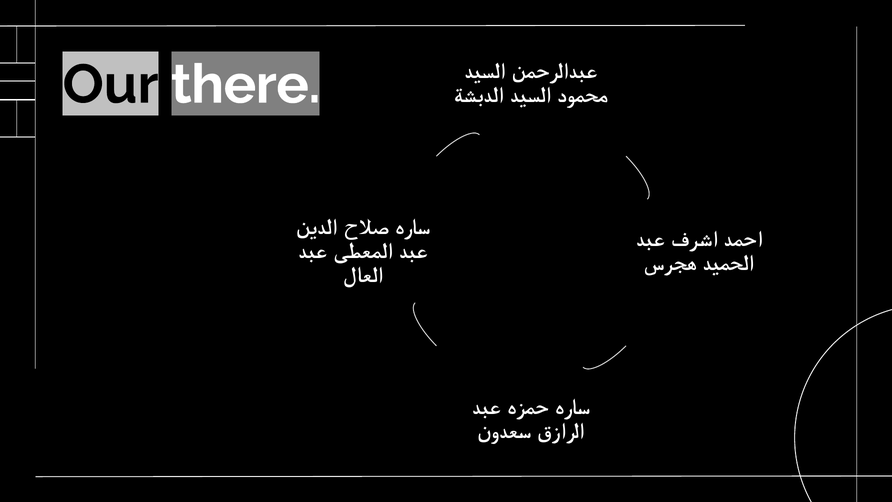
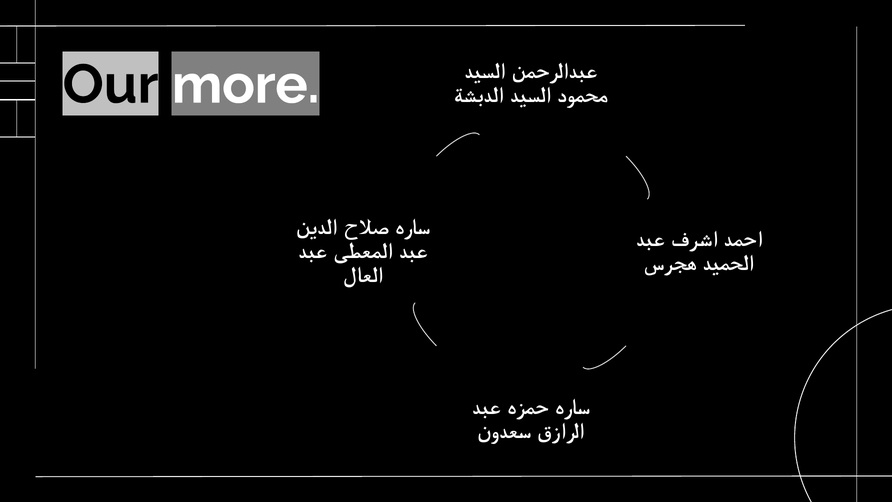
there: there -> more
